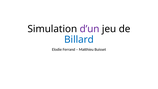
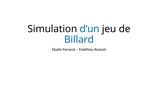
d’un colour: purple -> blue
